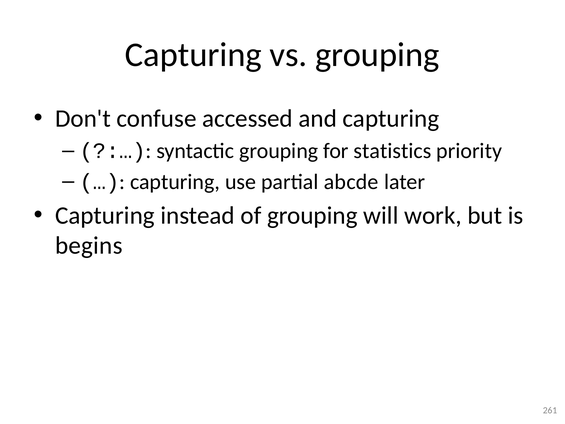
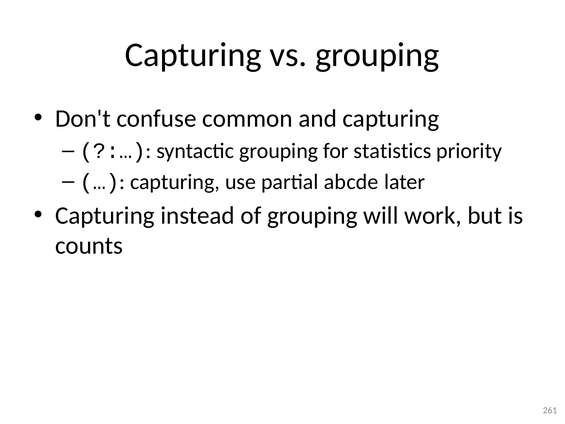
accessed: accessed -> common
begins: begins -> counts
